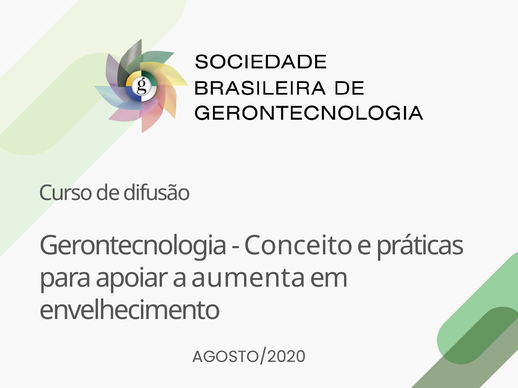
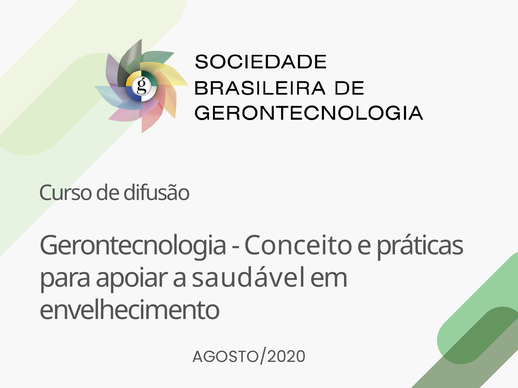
aumenta: aumenta -> saudável
